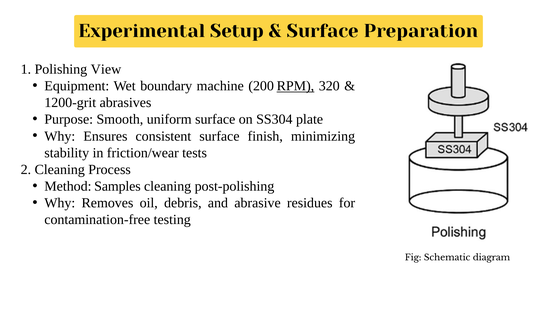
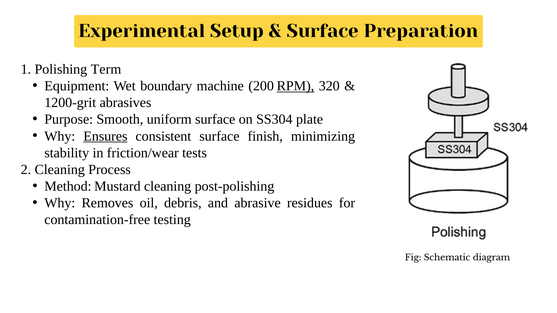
View: View -> Term
Ensures underline: none -> present
Samples: Samples -> Mustard
